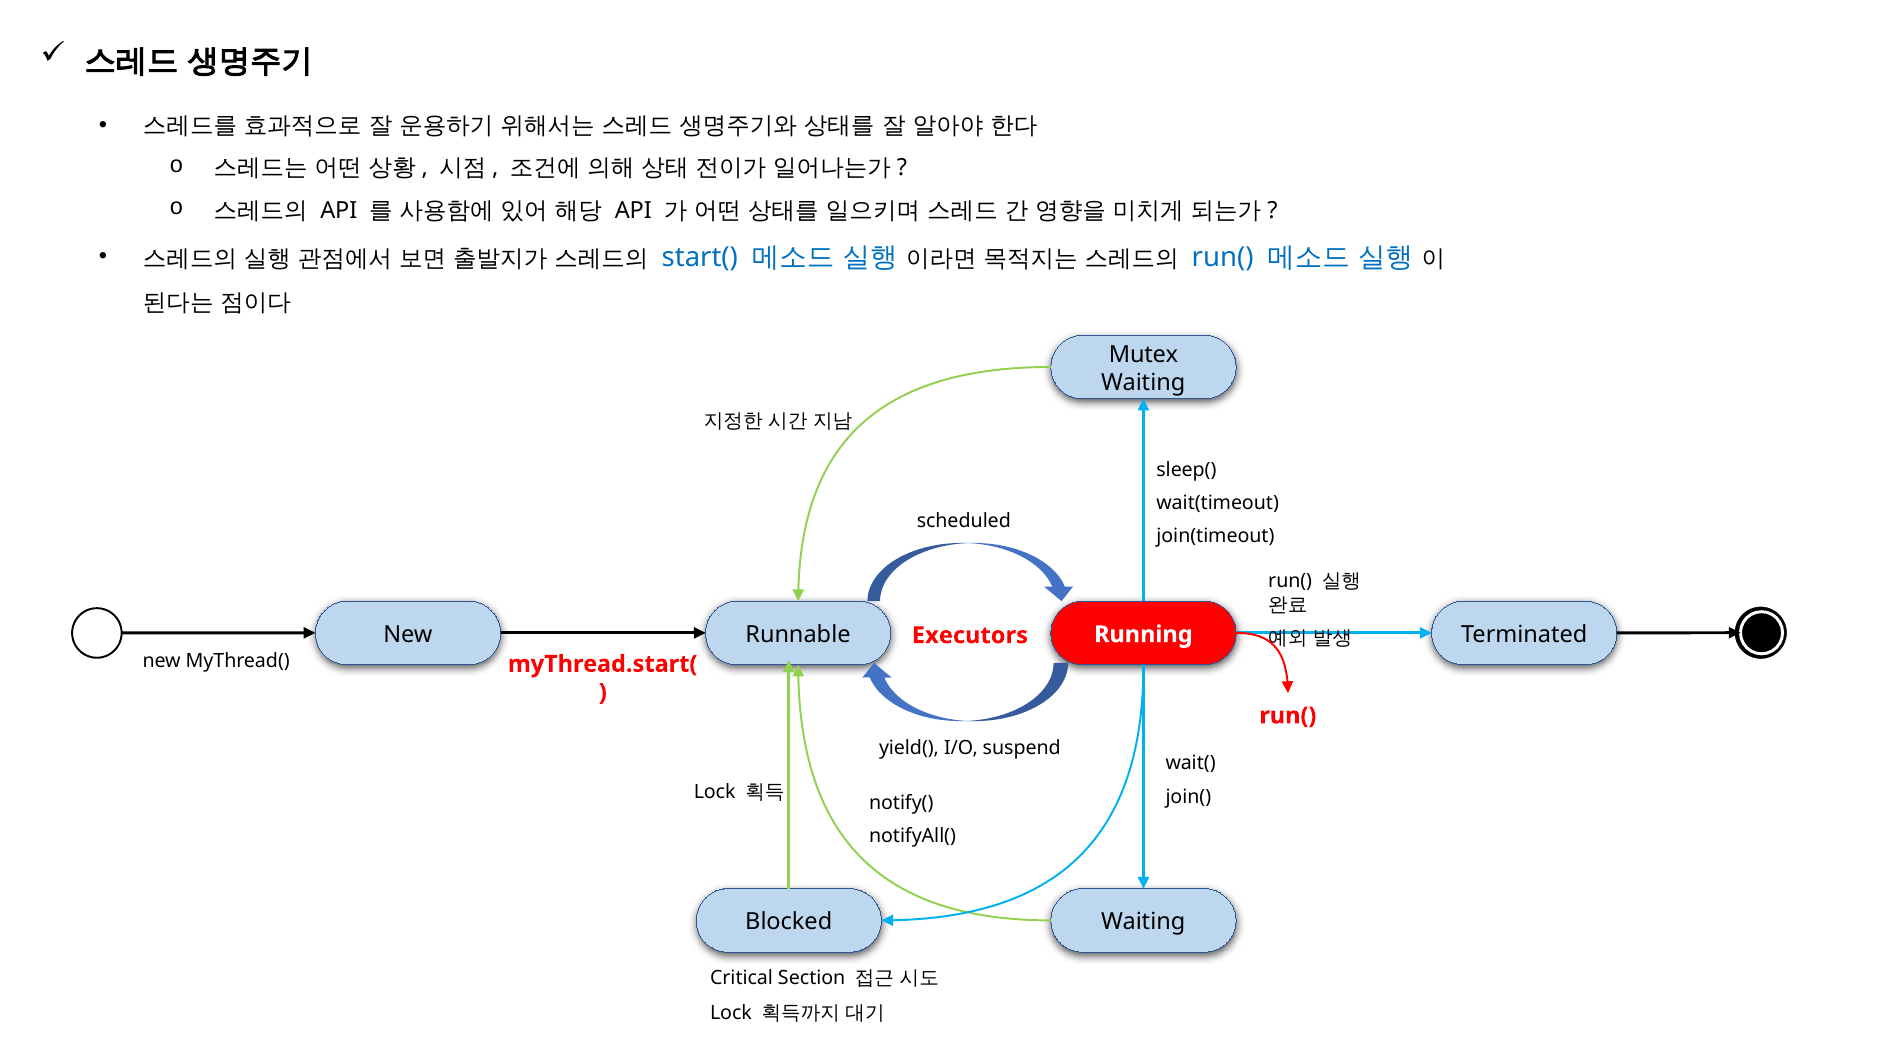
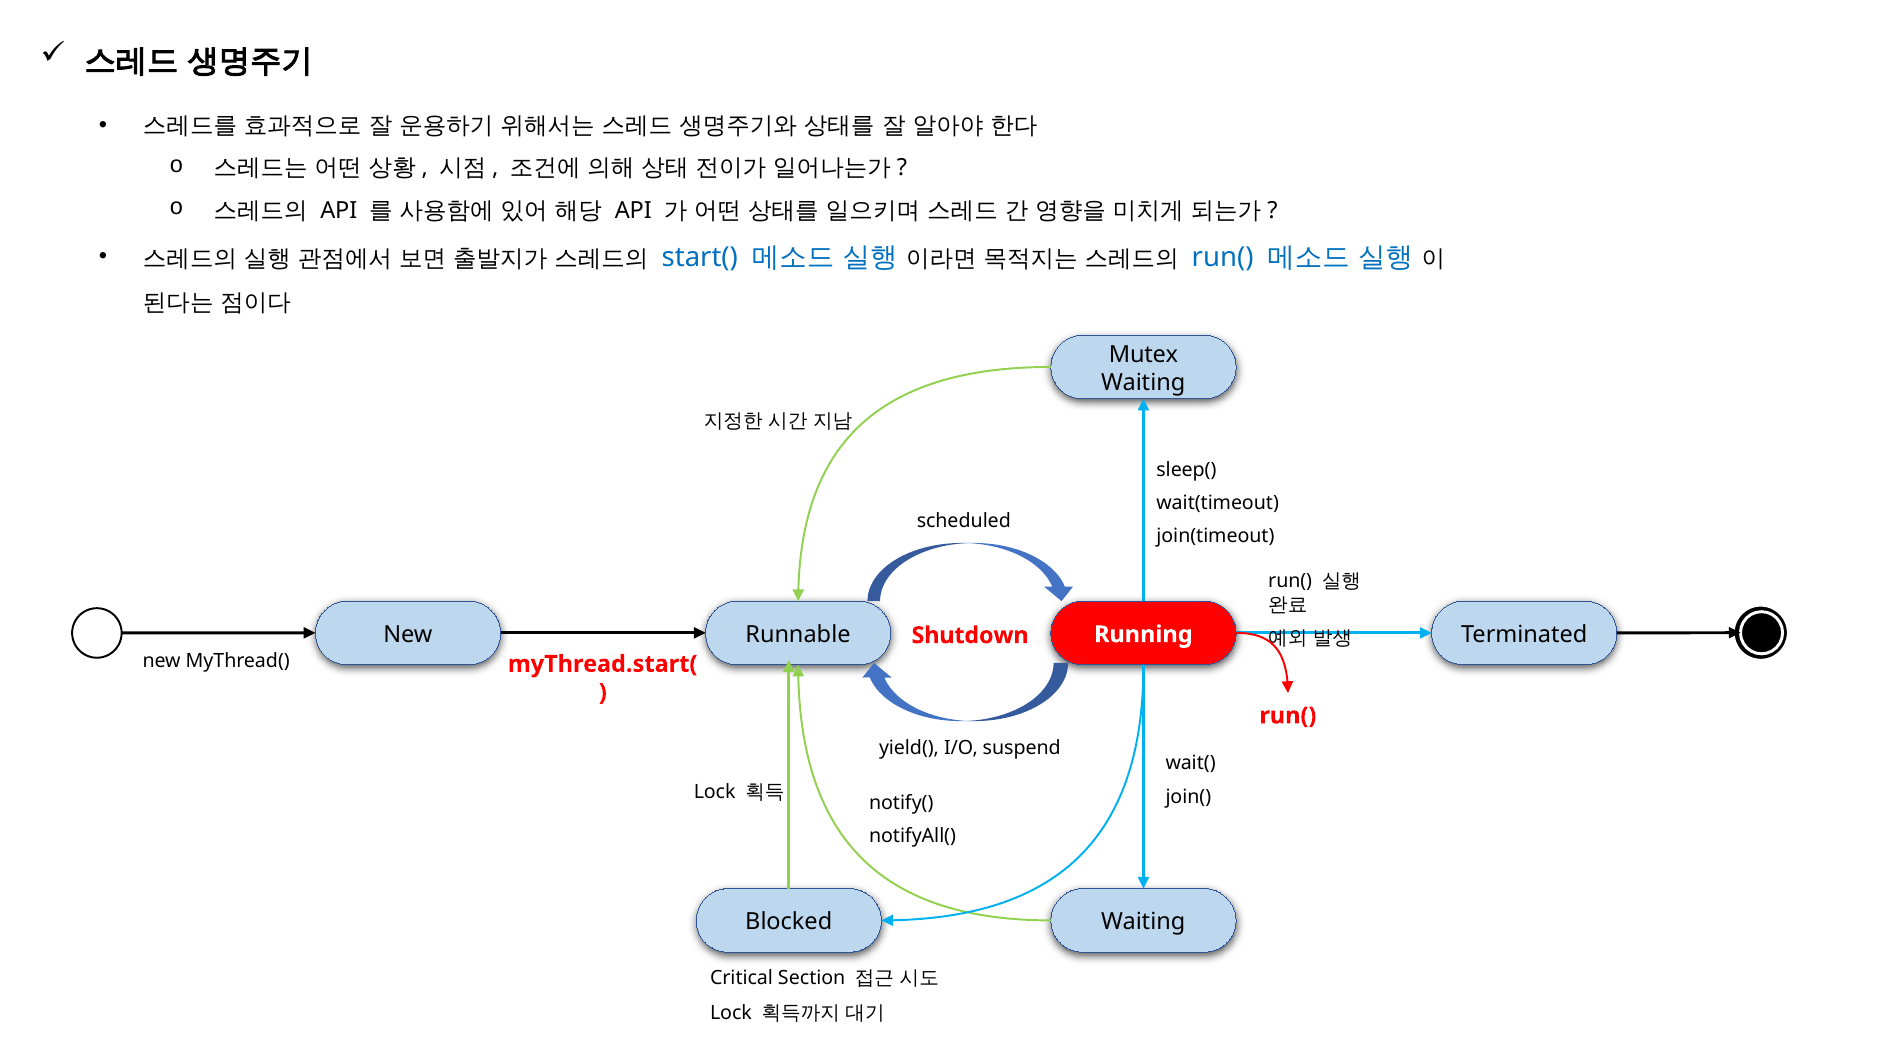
Executors: Executors -> Shutdown
